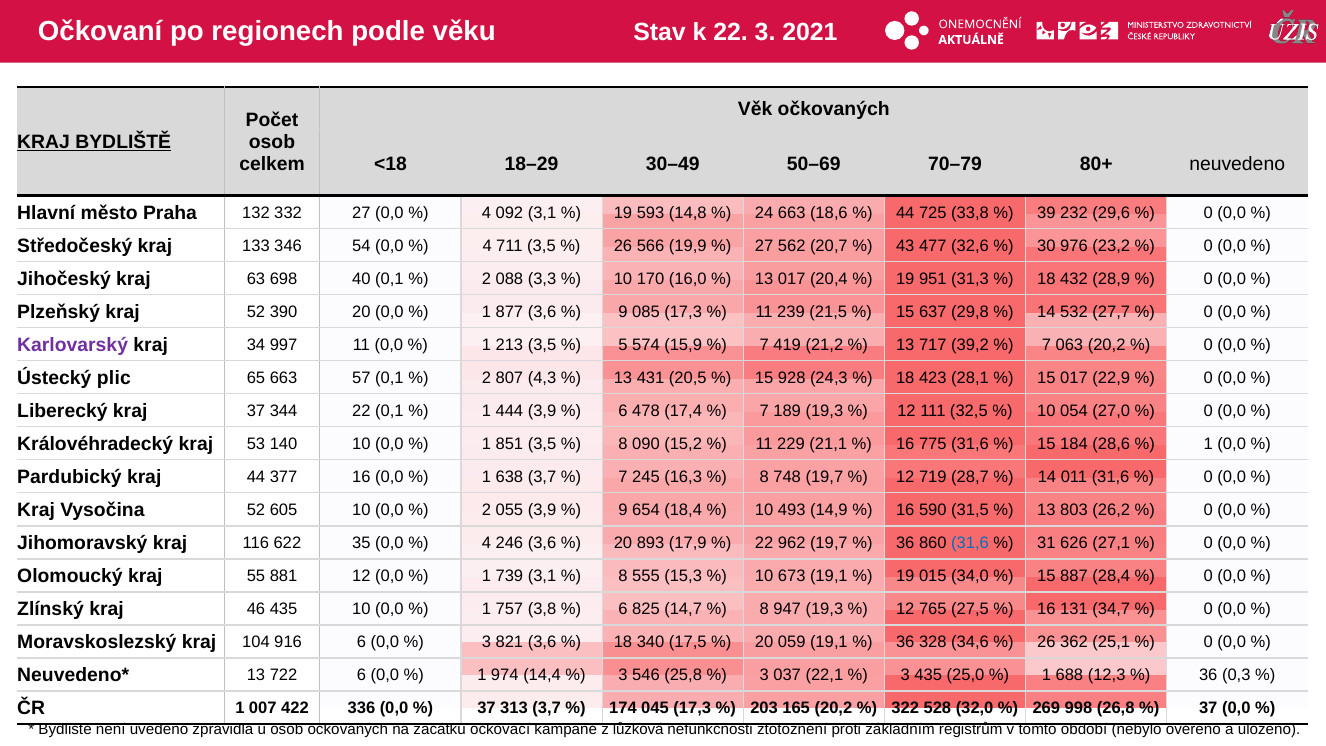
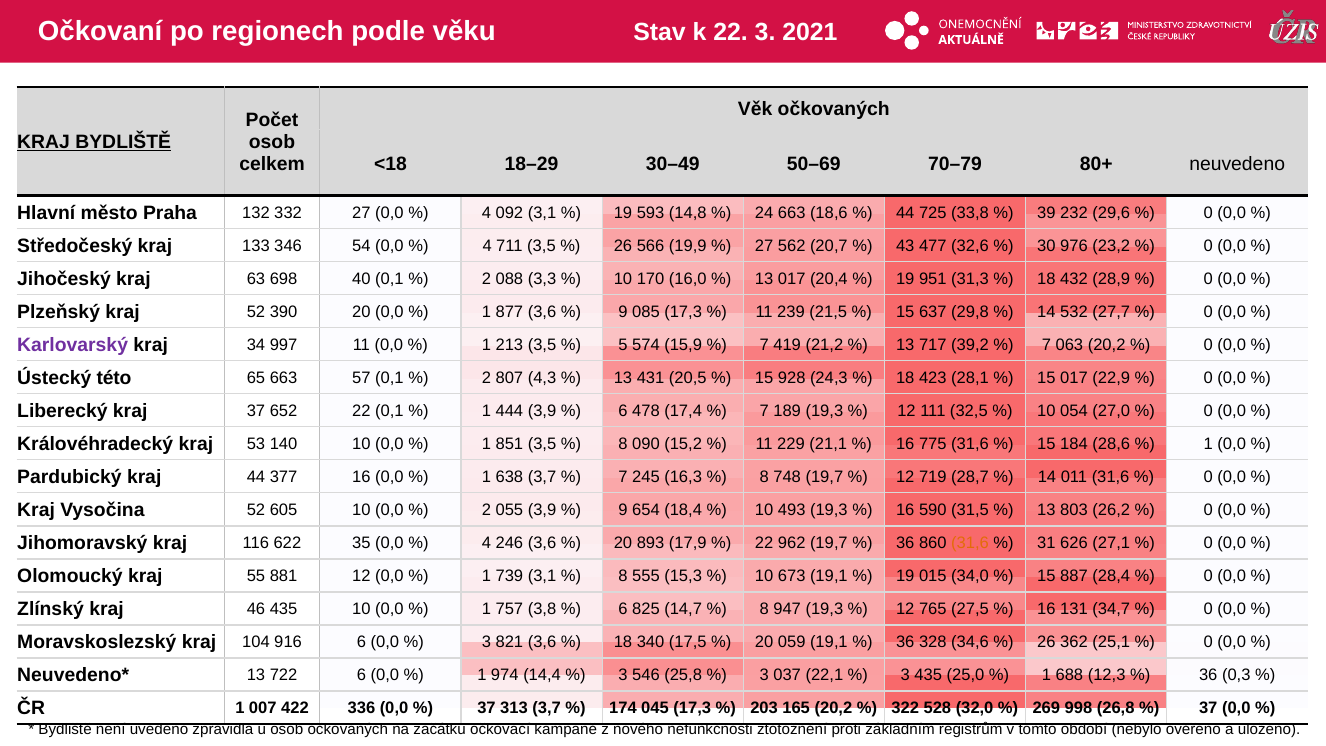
plic: plic -> této
344: 344 -> 652
493 14,9: 14,9 -> 19,3
31,6 at (970, 543) colour: blue -> orange
lůžková: lůžková -> nového
